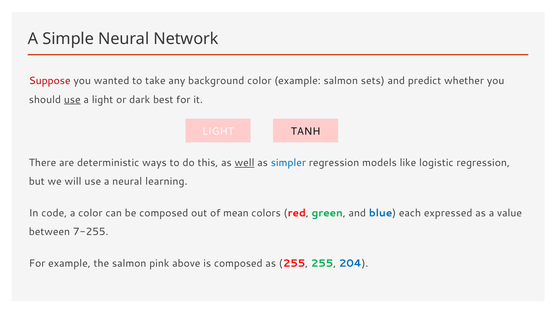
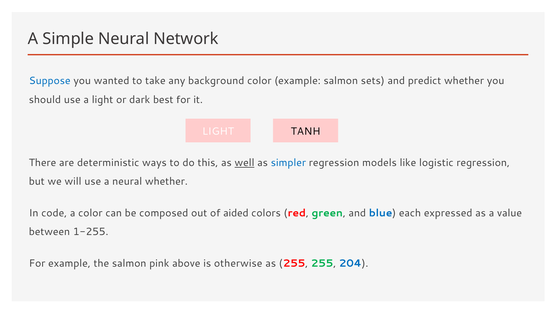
Suppose colour: red -> blue
use at (72, 100) underline: present -> none
neural learning: learning -> whether
mean: mean -> aided
7-255: 7-255 -> 1-255
is composed: composed -> otherwise
